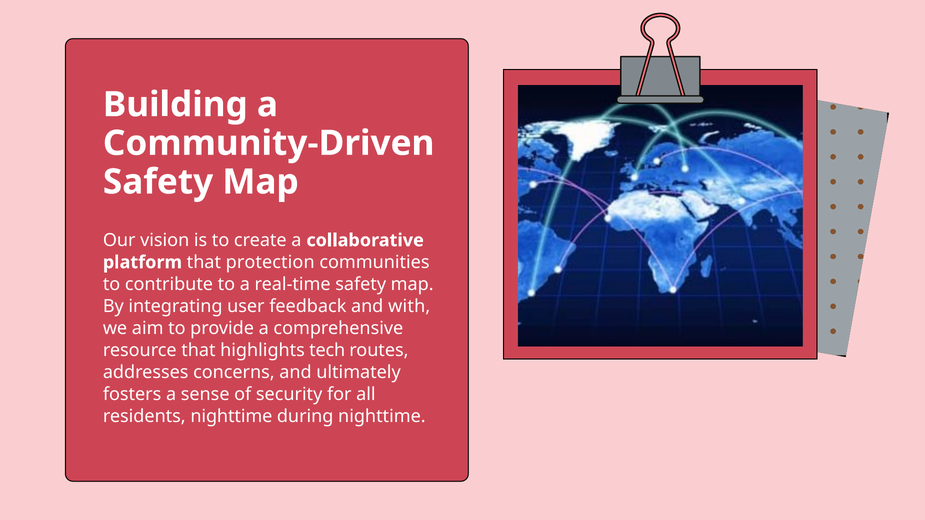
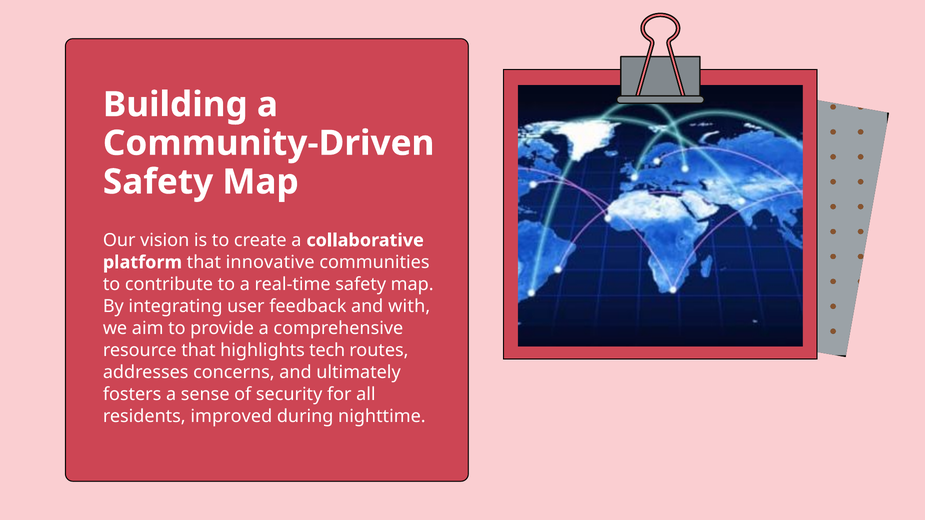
protection: protection -> innovative
residents nighttime: nighttime -> improved
